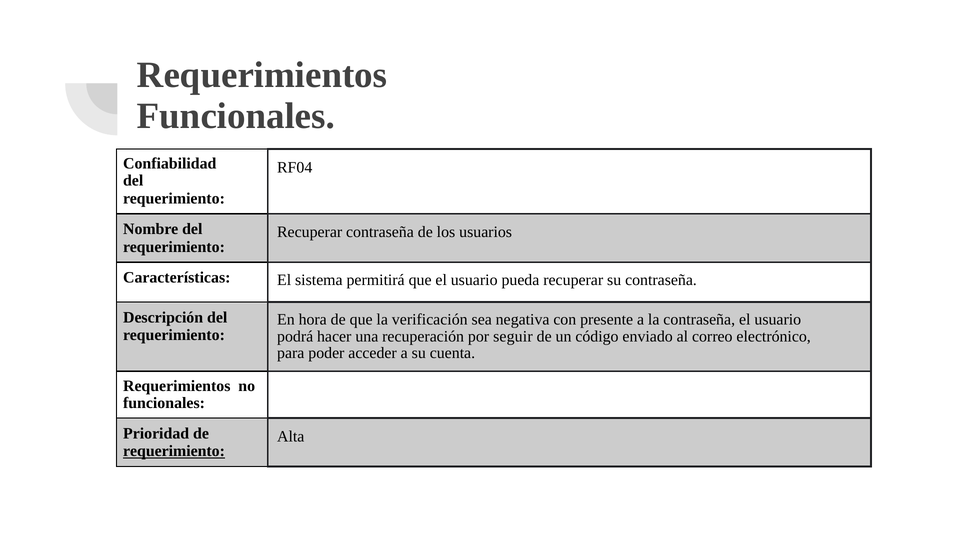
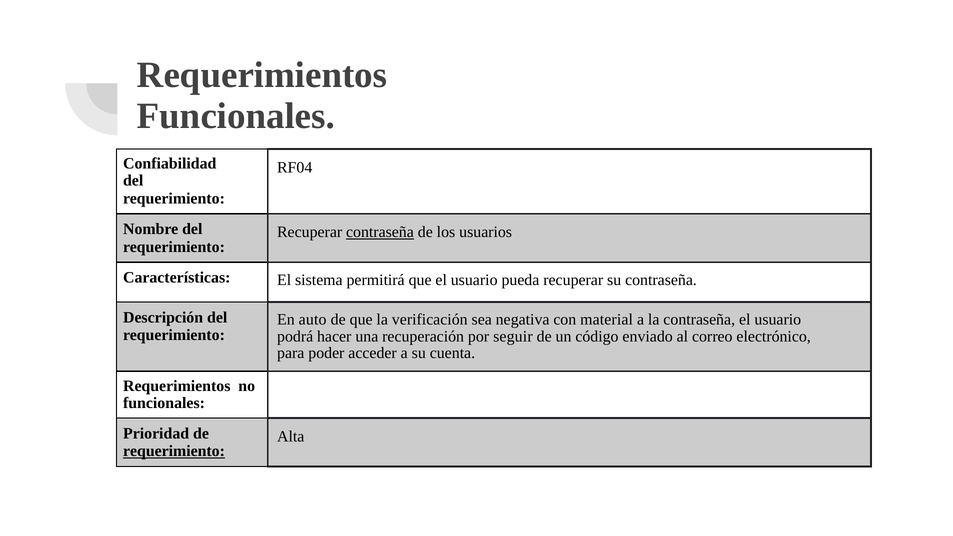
contraseña at (380, 232) underline: none -> present
hora: hora -> auto
presente: presente -> material
